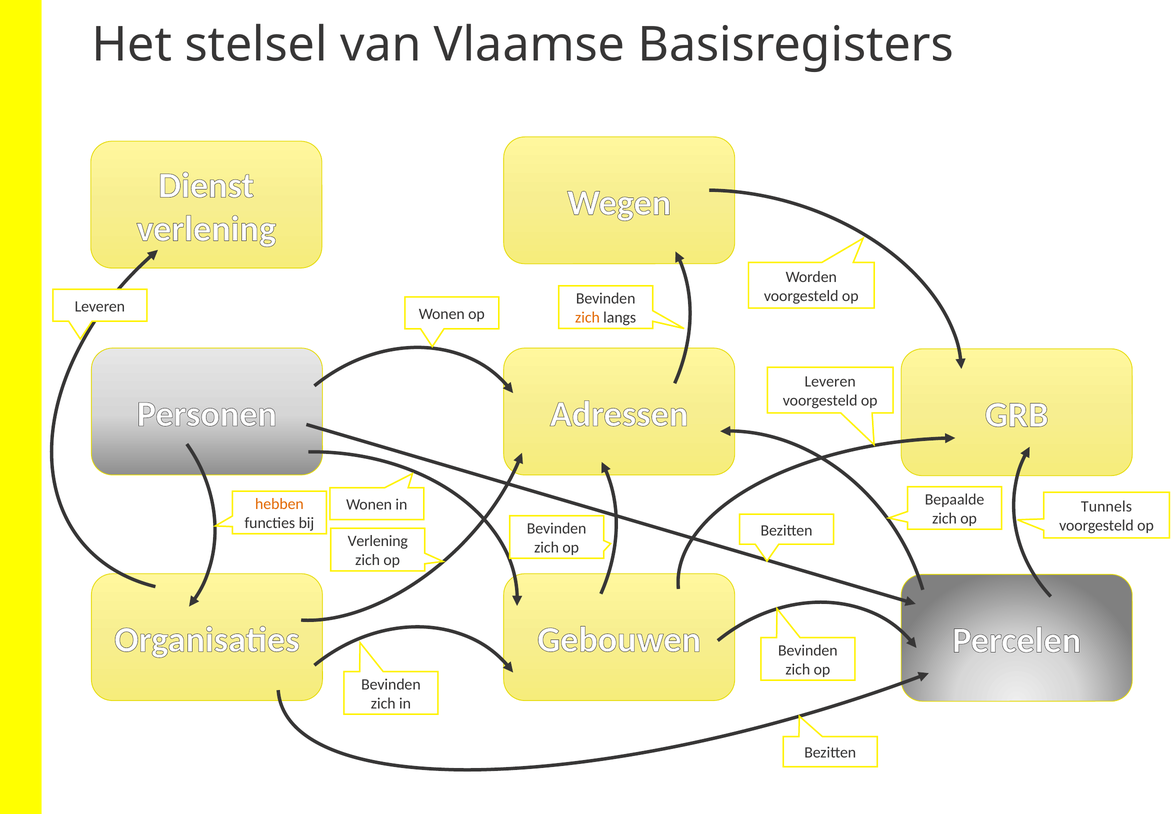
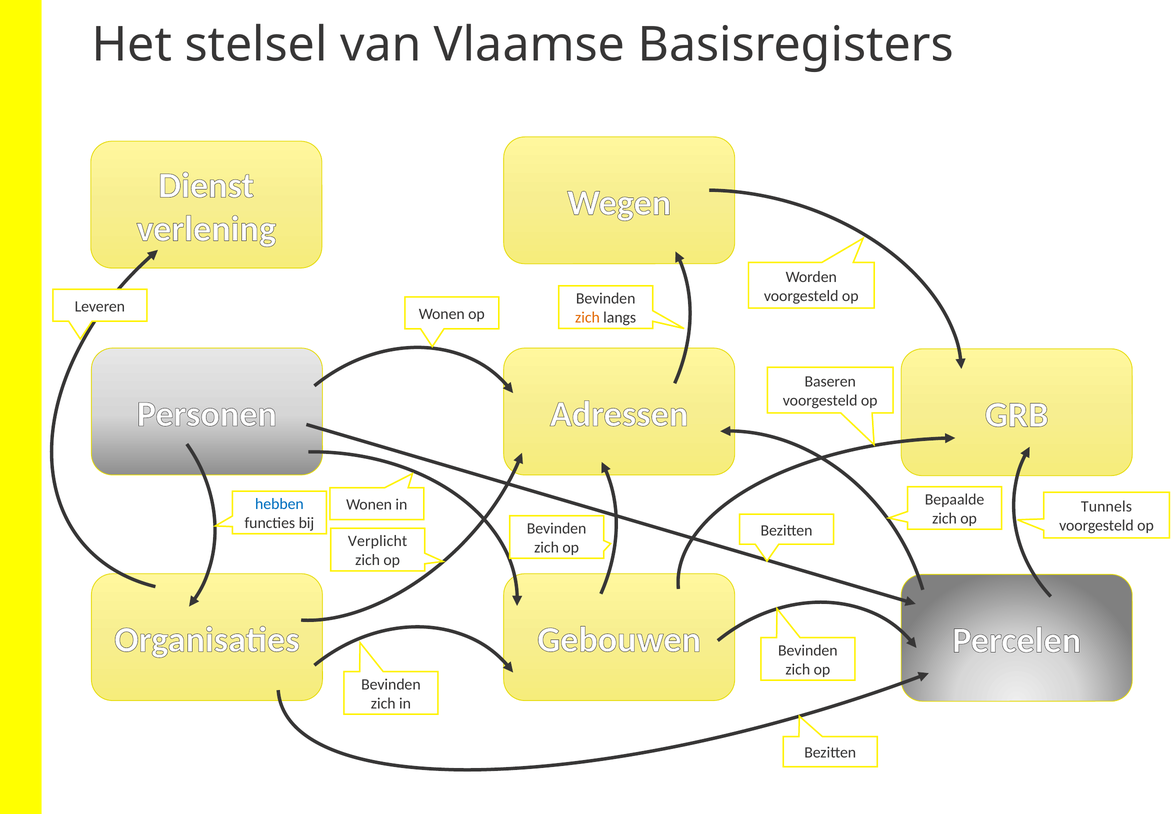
Leveren at (830, 382): Leveren -> Baseren
hebben colour: orange -> blue
Verlening at (378, 541): Verlening -> Verplicht
